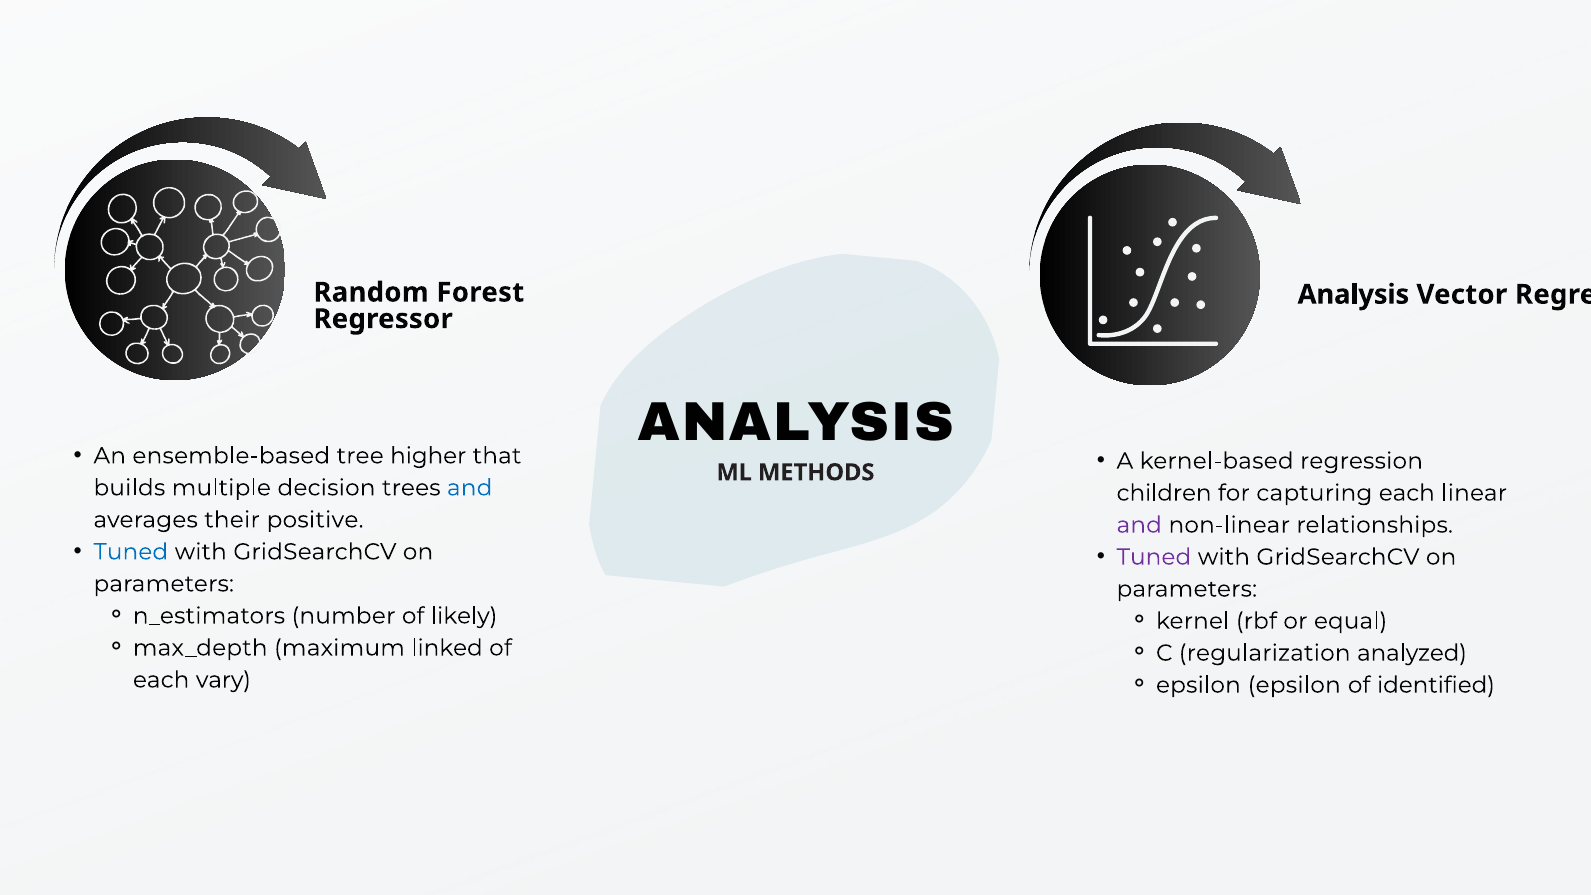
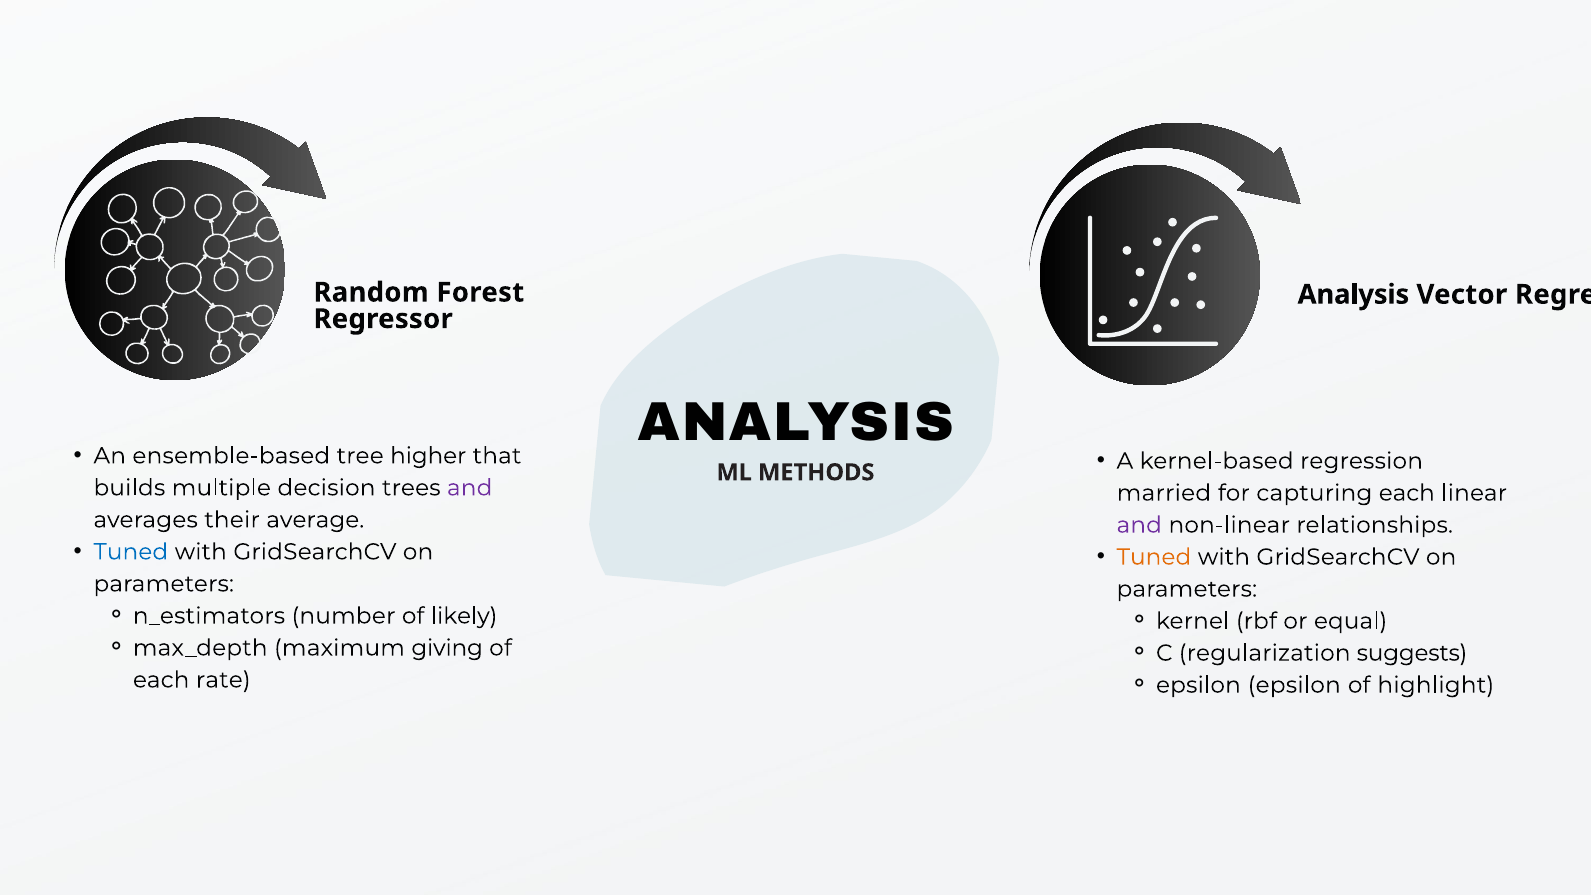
and at (470, 488) colour: blue -> purple
children: children -> married
positive: positive -> average
Tuned at (1154, 557) colour: purple -> orange
linked: linked -> giving
analyzed: analyzed -> suggests
identified: identified -> highlight
vary: vary -> rate
